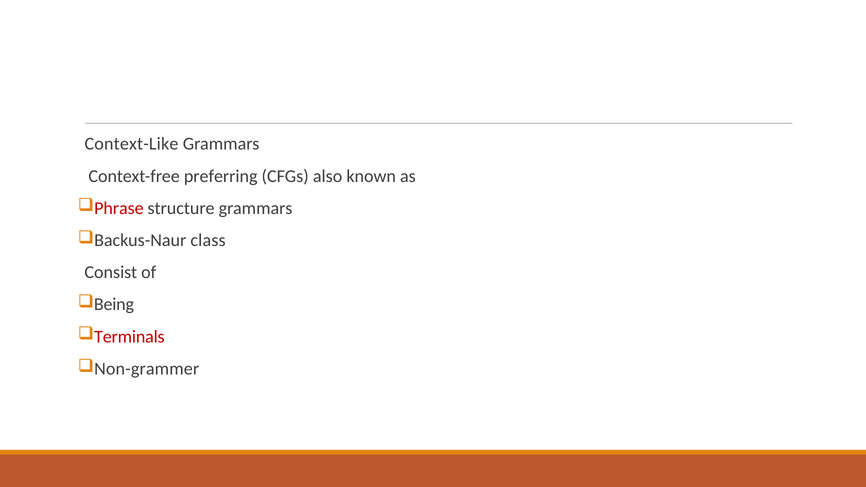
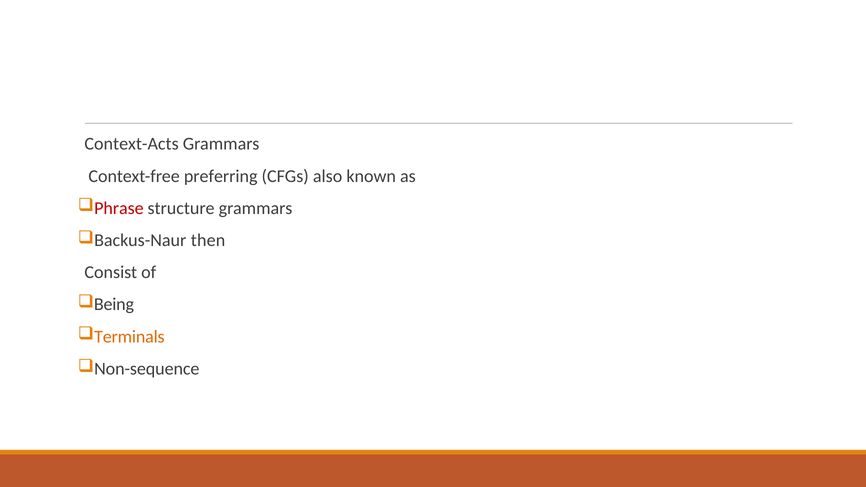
Context-Like: Context-Like -> Context-Acts
class: class -> then
Terminals colour: red -> orange
Non-grammer: Non-grammer -> Non-sequence
